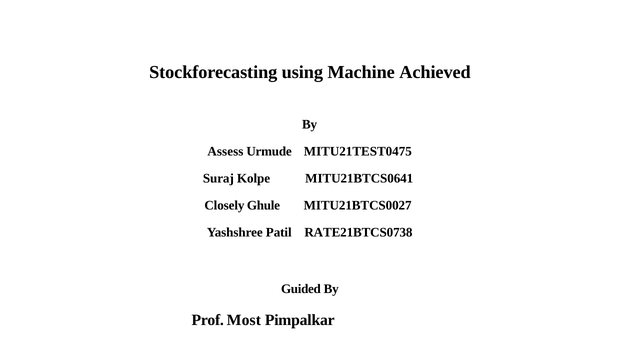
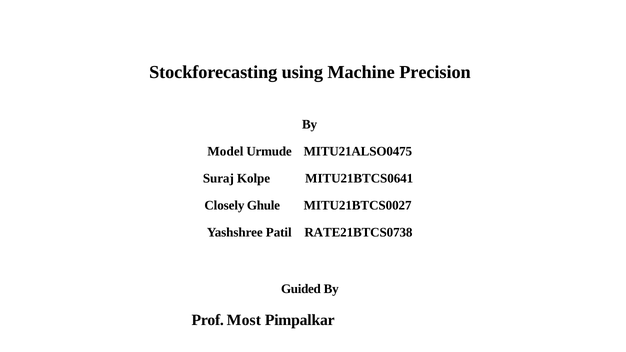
Achieved: Achieved -> Precision
Assess: Assess -> Model
MITU21TEST0475: MITU21TEST0475 -> MITU21ALSO0475
